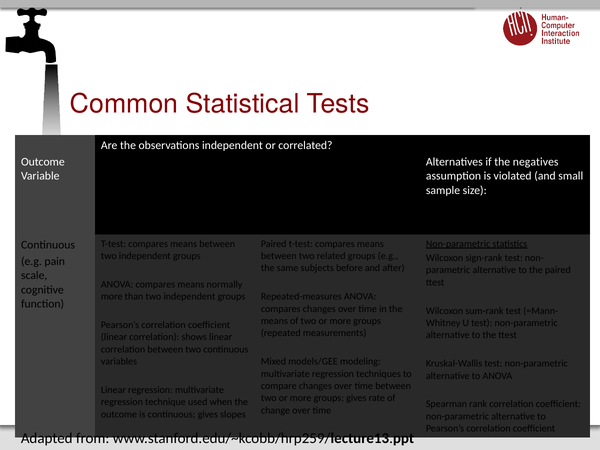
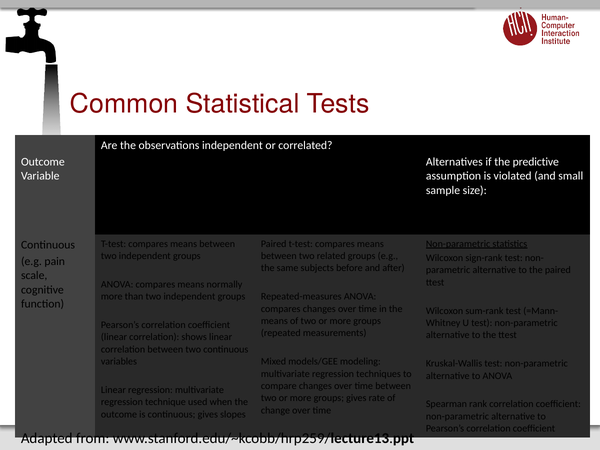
negatives: negatives -> predictive
